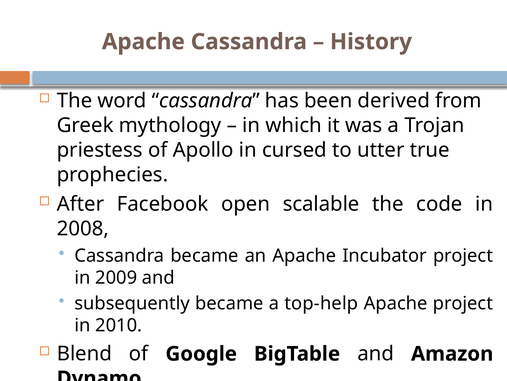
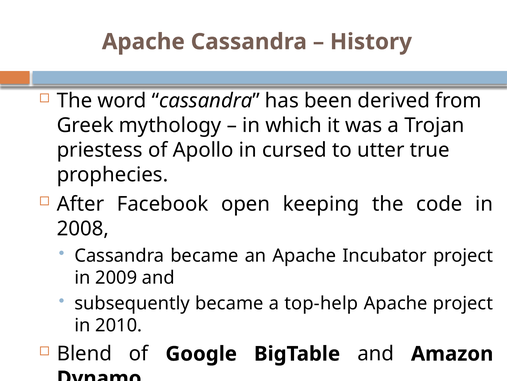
scalable: scalable -> keeping
